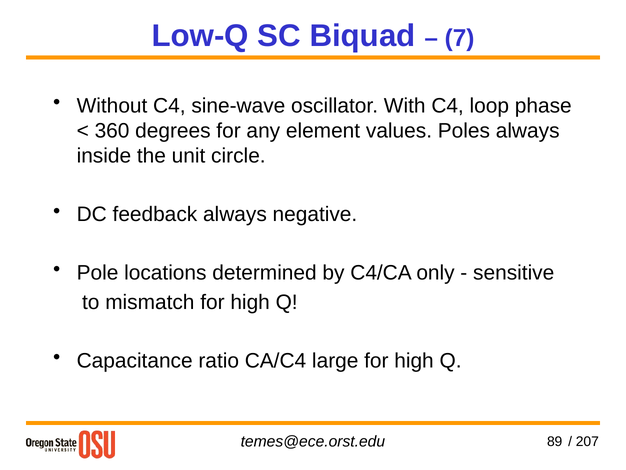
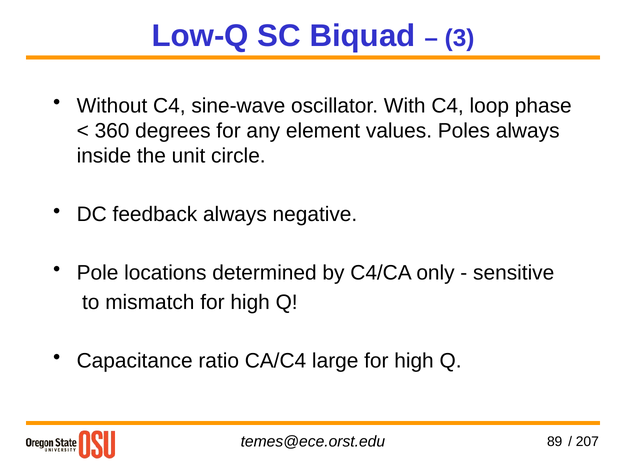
7: 7 -> 3
